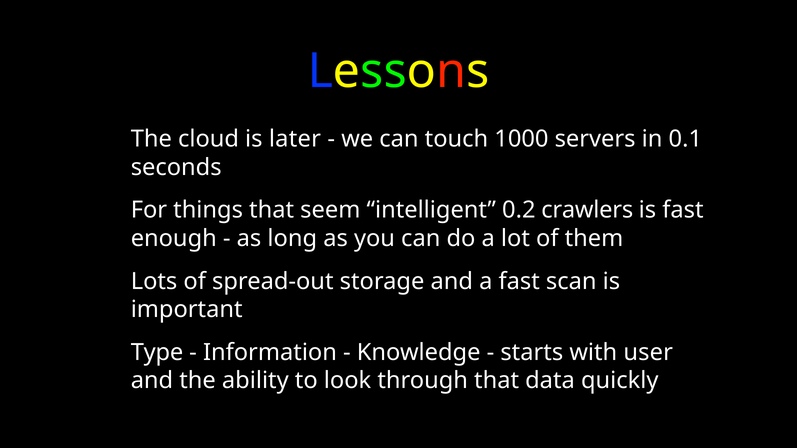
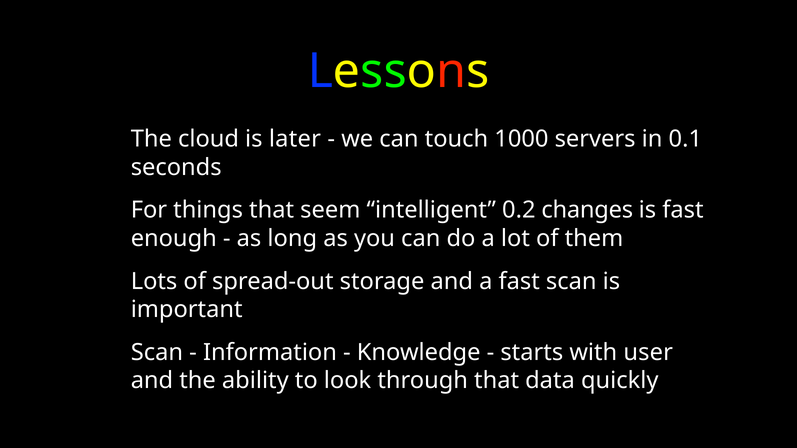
crawlers: crawlers -> changes
Type at (157, 353): Type -> Scan
